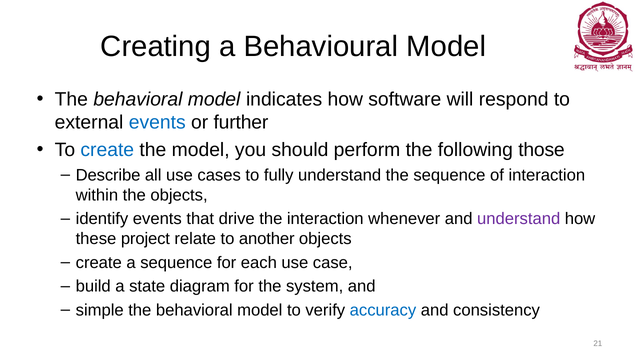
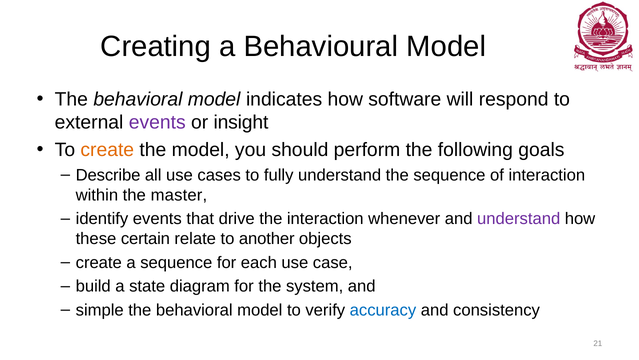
events at (157, 122) colour: blue -> purple
further: further -> insight
create at (107, 150) colour: blue -> orange
those: those -> goals
the objects: objects -> master
project: project -> certain
